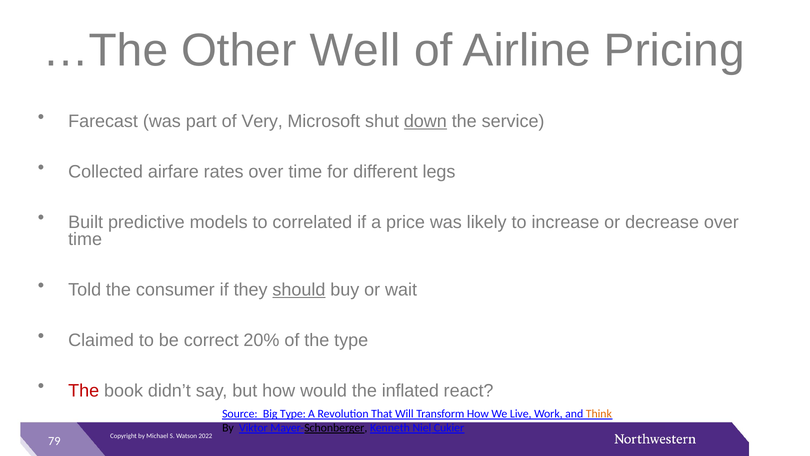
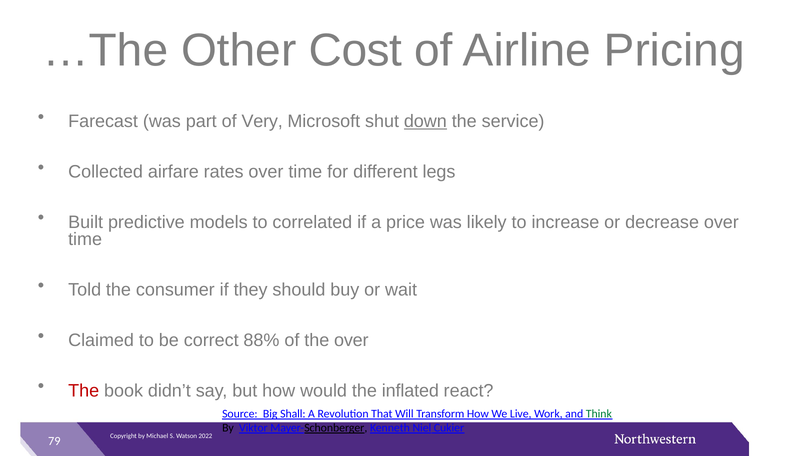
Well: Well -> Cost
should underline: present -> none
20%: 20% -> 88%
the type: type -> over
Big Type: Type -> Shall
Think colour: orange -> green
